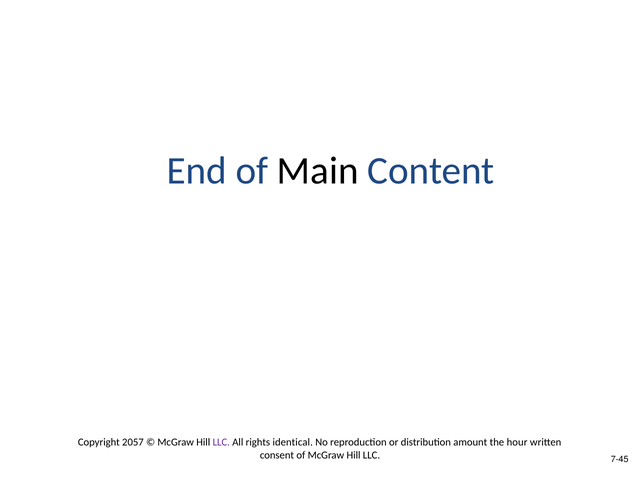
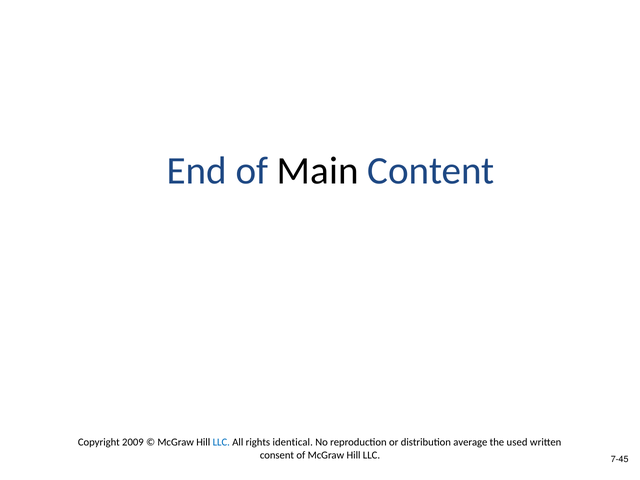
2057: 2057 -> 2009
LLC at (221, 442) colour: purple -> blue
amount: amount -> average
hour: hour -> used
